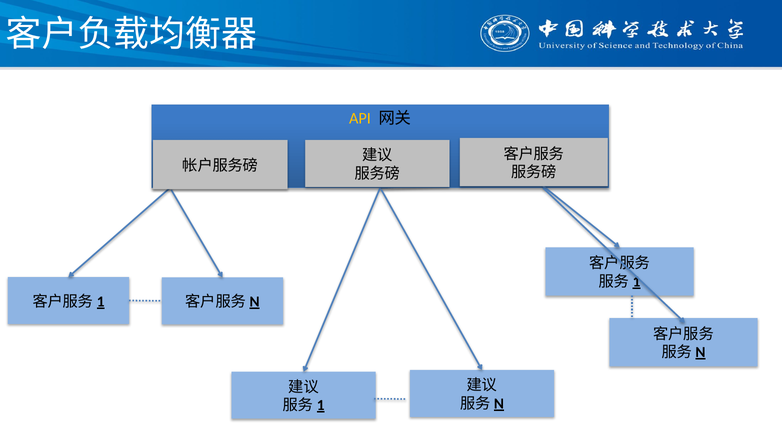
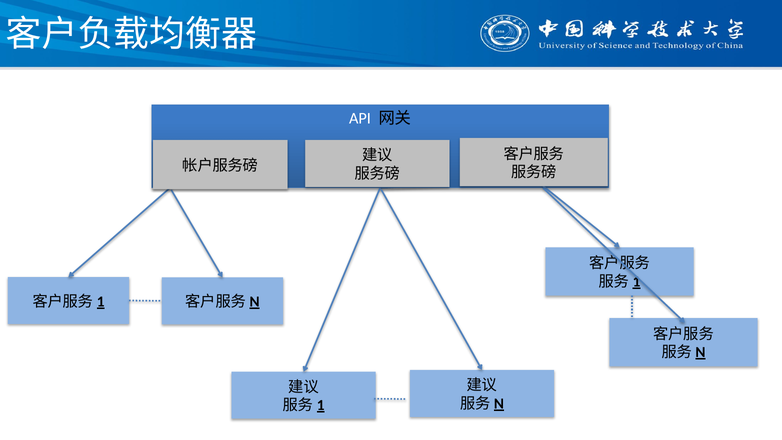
API colour: yellow -> white
